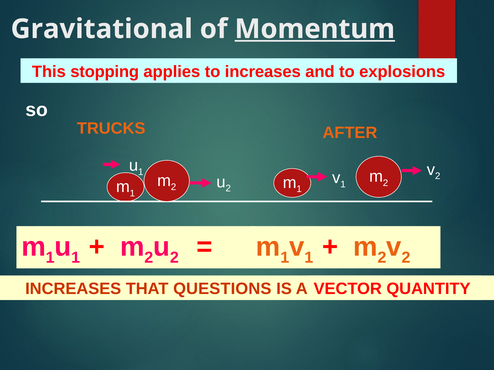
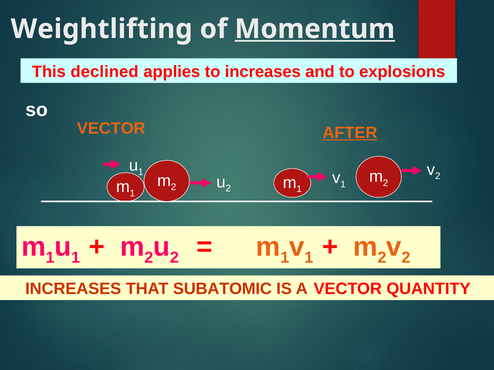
Gravitational: Gravitational -> Weightlifting
stopping: stopping -> declined
TRUCKS at (111, 129): TRUCKS -> VECTOR
AFTER underline: none -> present
QUESTIONS: QUESTIONS -> SUBATOMIC
